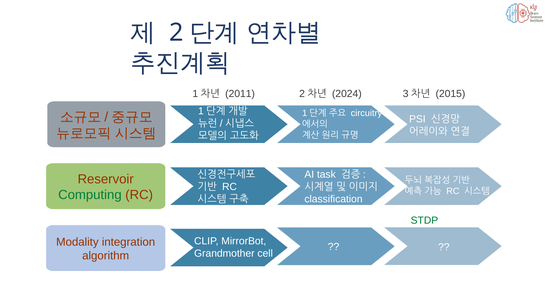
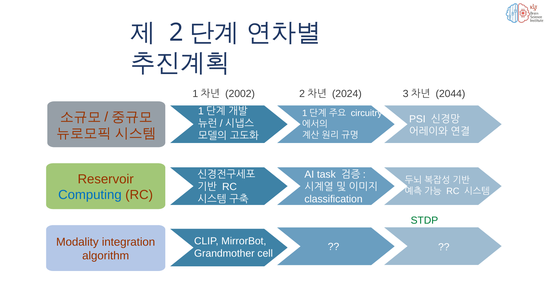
2011: 2011 -> 2002
2015: 2015 -> 2044
Computing colour: green -> blue
